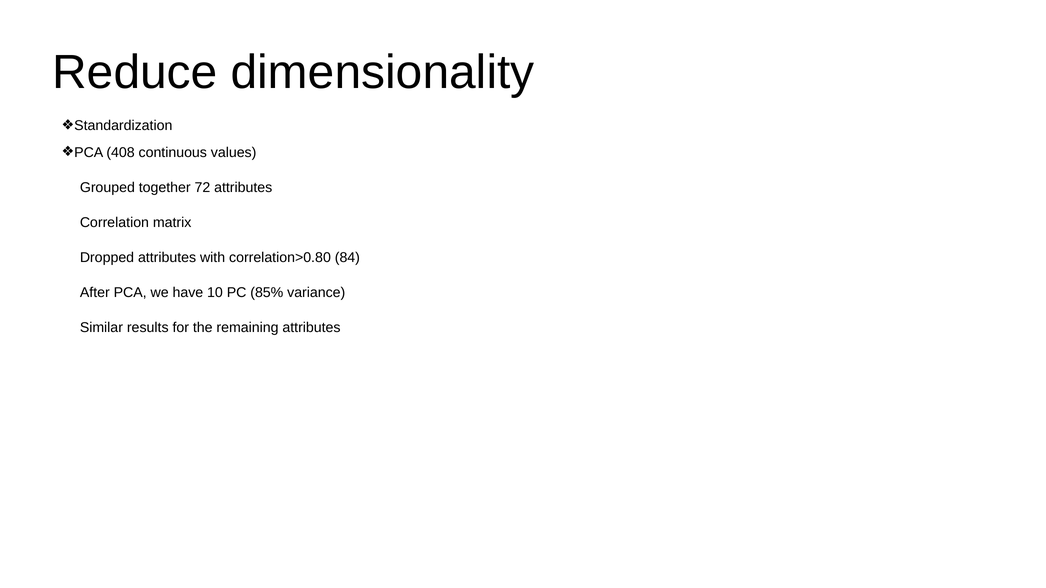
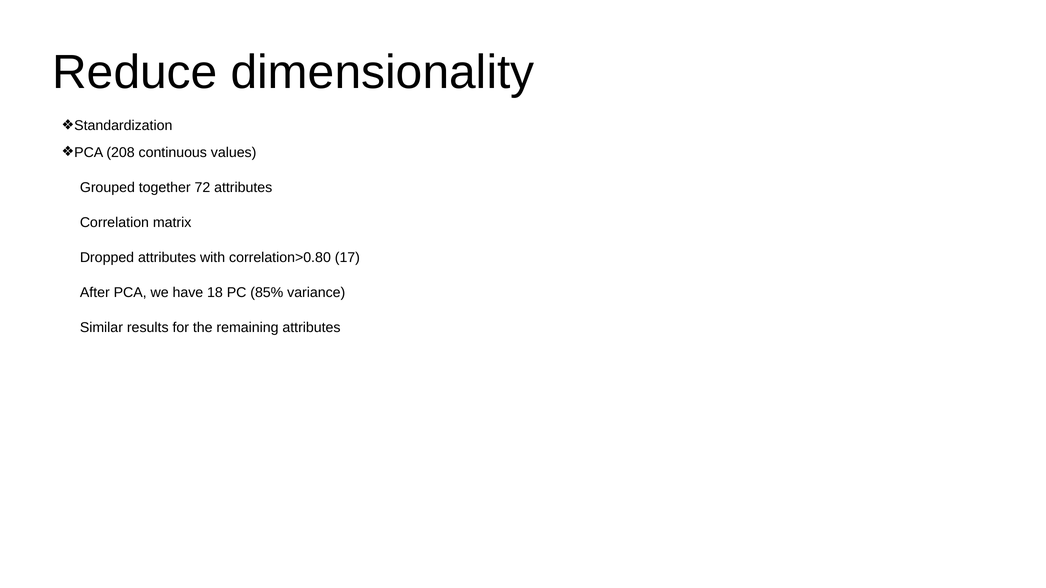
408: 408 -> 208
84: 84 -> 17
10: 10 -> 18
